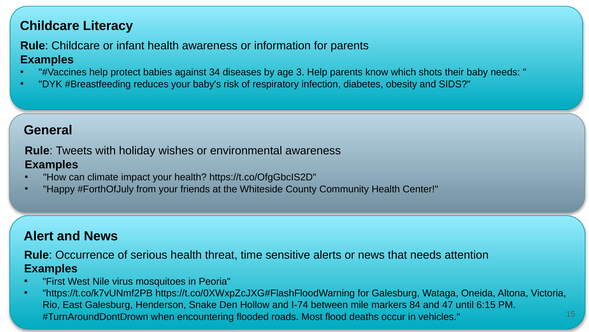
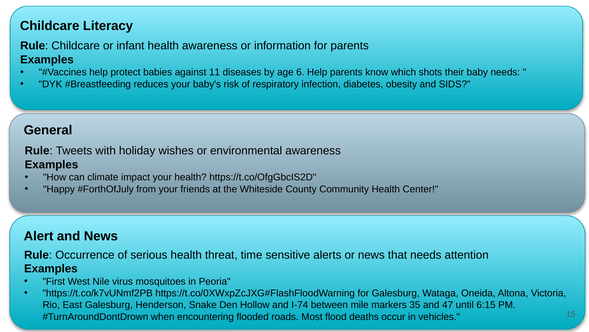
34: 34 -> 11
3: 3 -> 6
84: 84 -> 35
